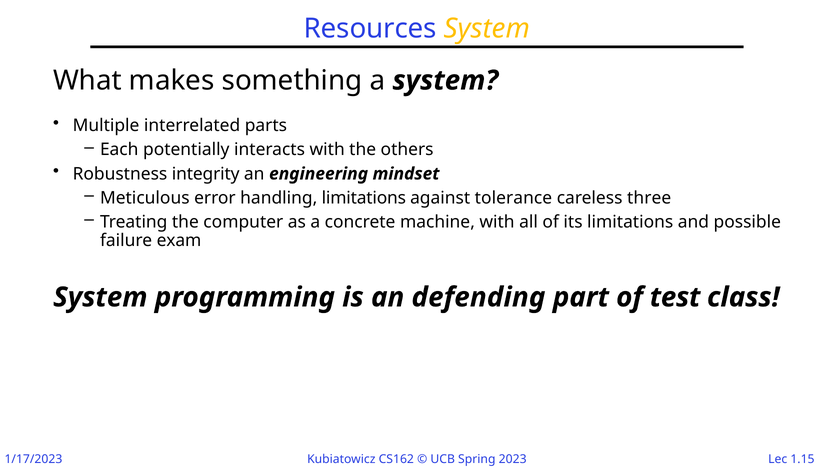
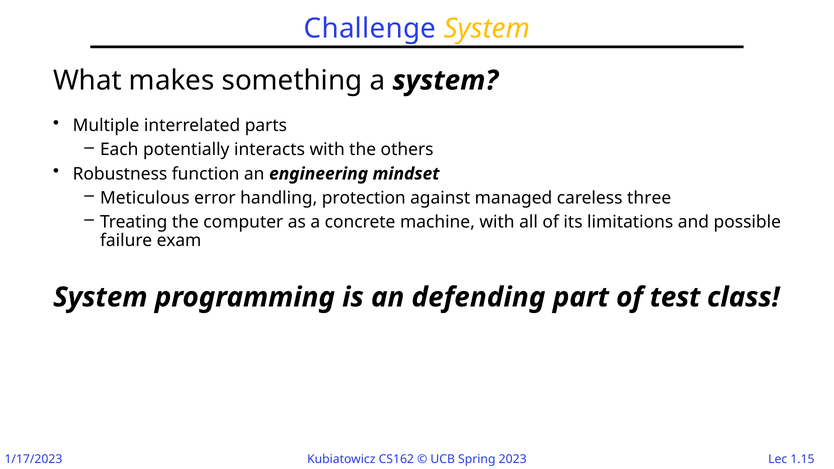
Resources: Resources -> Challenge
integrity: integrity -> function
handling limitations: limitations -> protection
tolerance: tolerance -> managed
